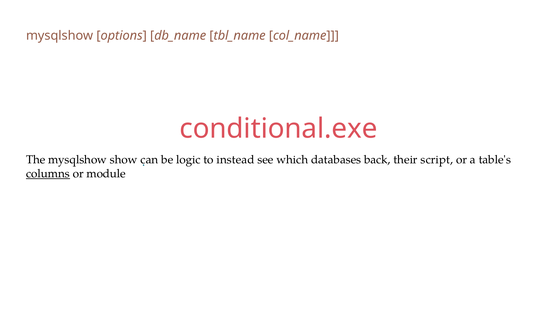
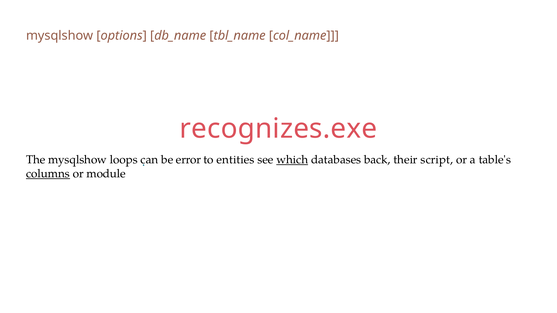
conditional.exe: conditional.exe -> recognizes.exe
show: show -> loops
logic: logic -> error
instead: instead -> entities
which underline: none -> present
